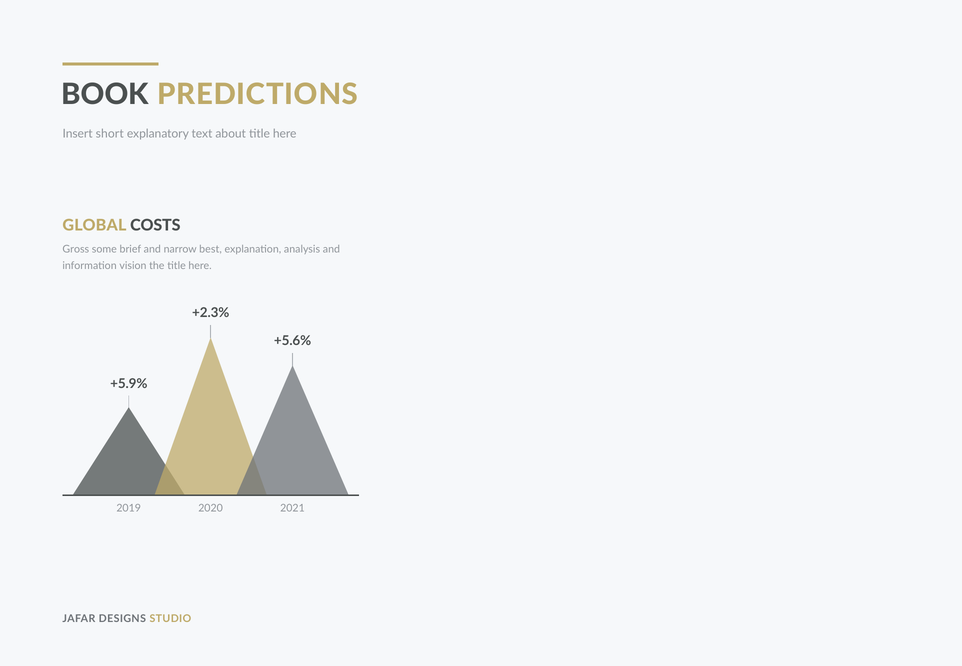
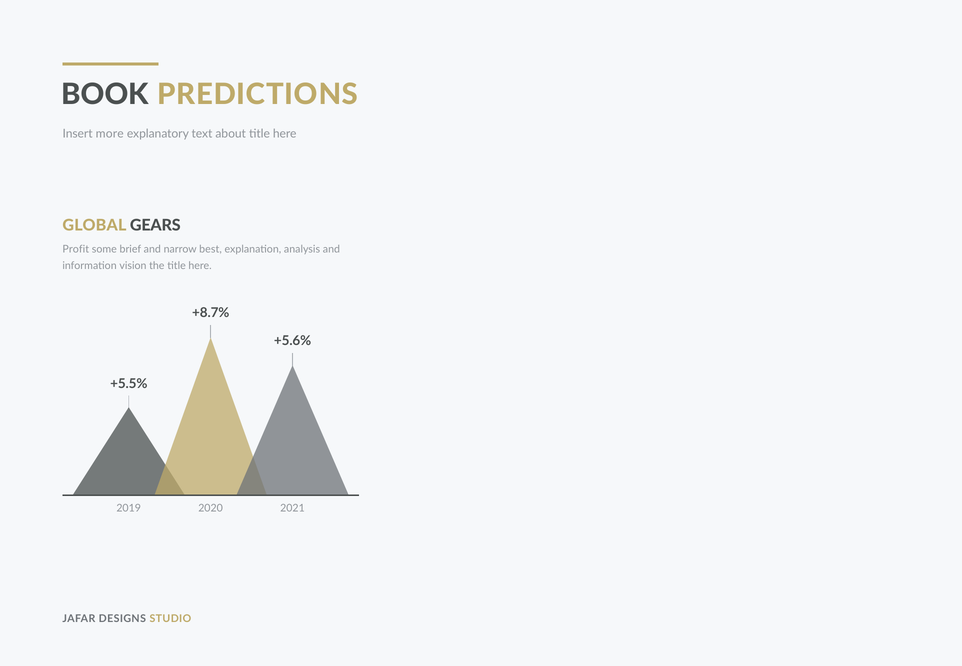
short: short -> more
COSTS: COSTS -> GEARS
Gross: Gross -> Profit
+2.3%: +2.3% -> +8.7%
+5.9%: +5.9% -> +5.5%
